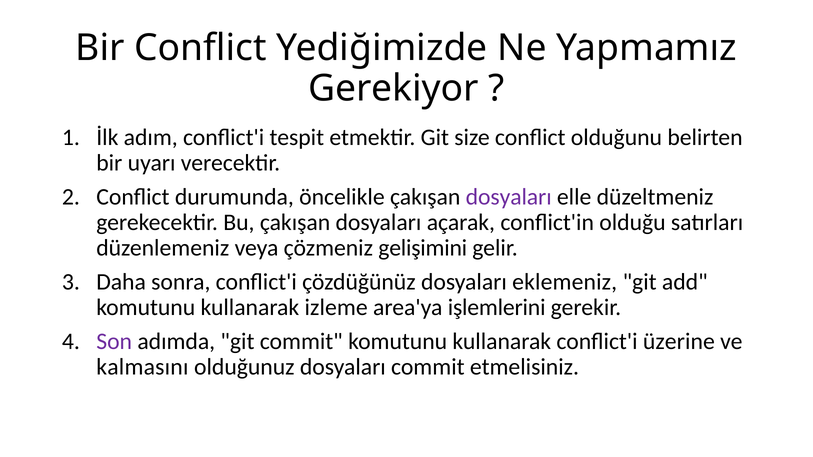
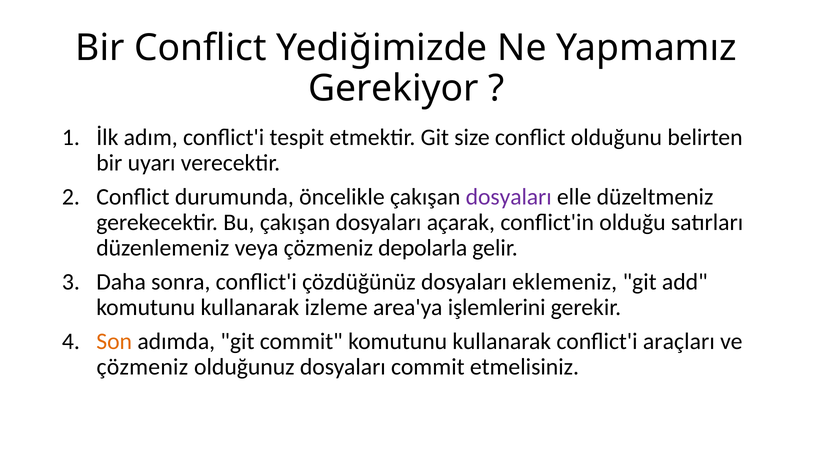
gelişimini: gelişimini -> depolarla
Son colour: purple -> orange
üzerine: üzerine -> araçları
kalmasını at (142, 367): kalmasını -> çözmeniz
